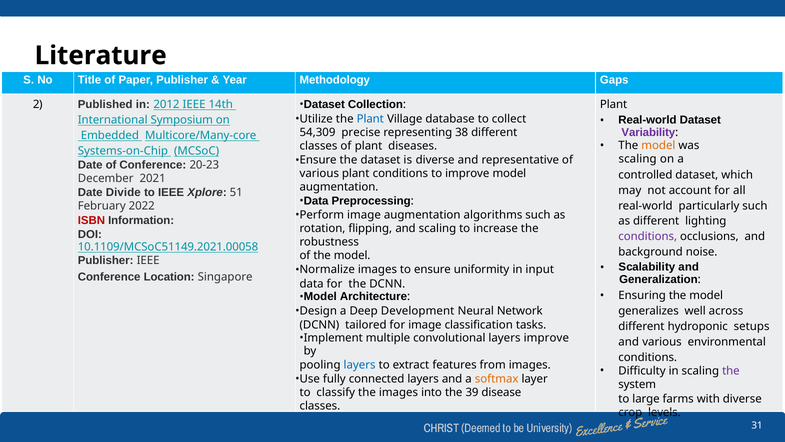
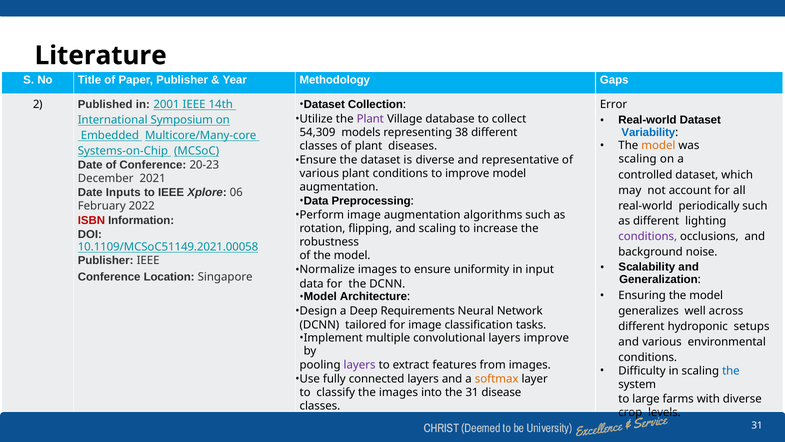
2012: 2012 -> 2001
Plant at (614, 104): Plant -> Error
Plant at (370, 119) colour: blue -> purple
Variability colour: purple -> blue
precise: precise -> models
Divide: Divide -> Inputs
51: 51 -> 06
particularly: particularly -> periodically
Development: Development -> Requirements
layers at (360, 365) colour: blue -> purple
the at (731, 370) colour: purple -> blue
the 39: 39 -> 31
